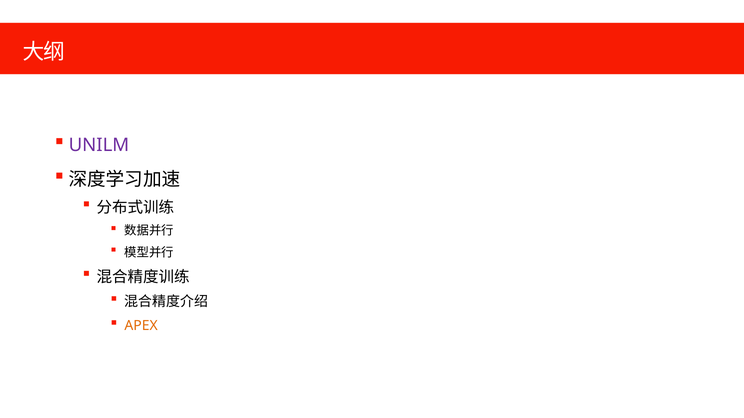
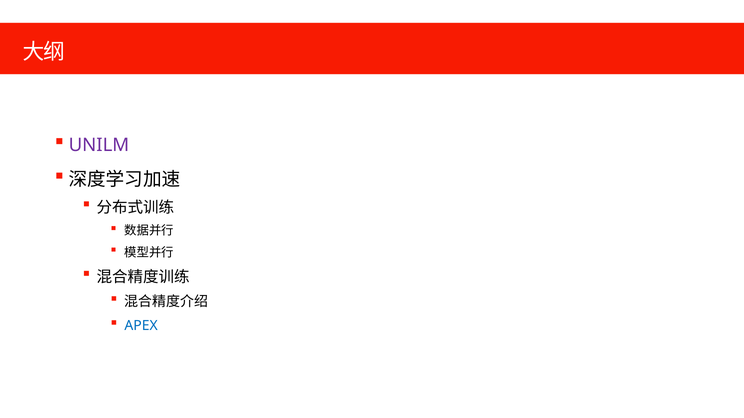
APEX colour: orange -> blue
